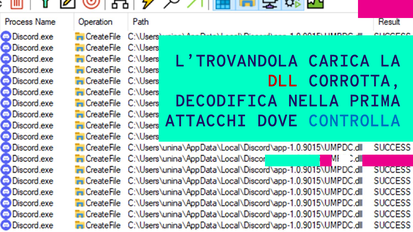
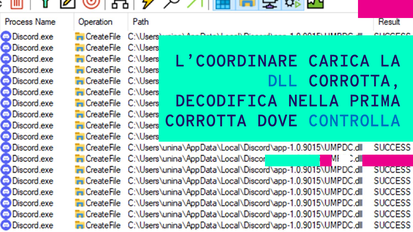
L’TROVANDOLA: L’TROVANDOLA -> L’COORDINARE
DLL colour: red -> blue
ATTACCHI at (206, 121): ATTACCHI -> CORROTTA
